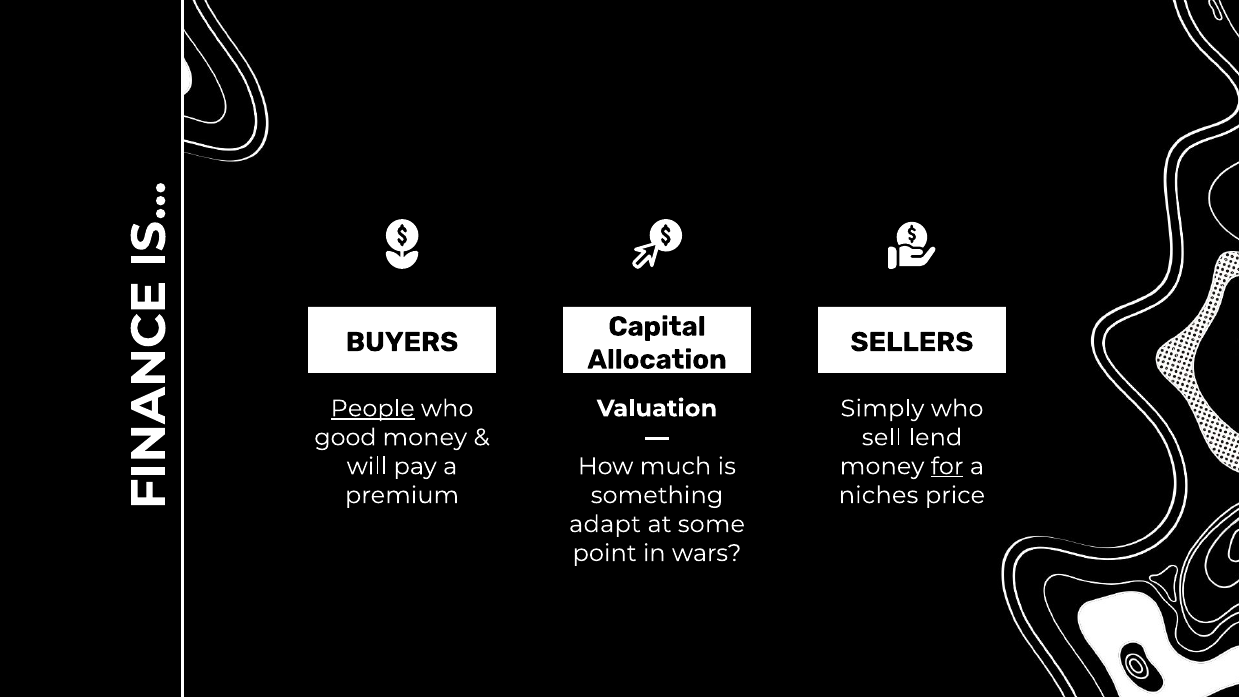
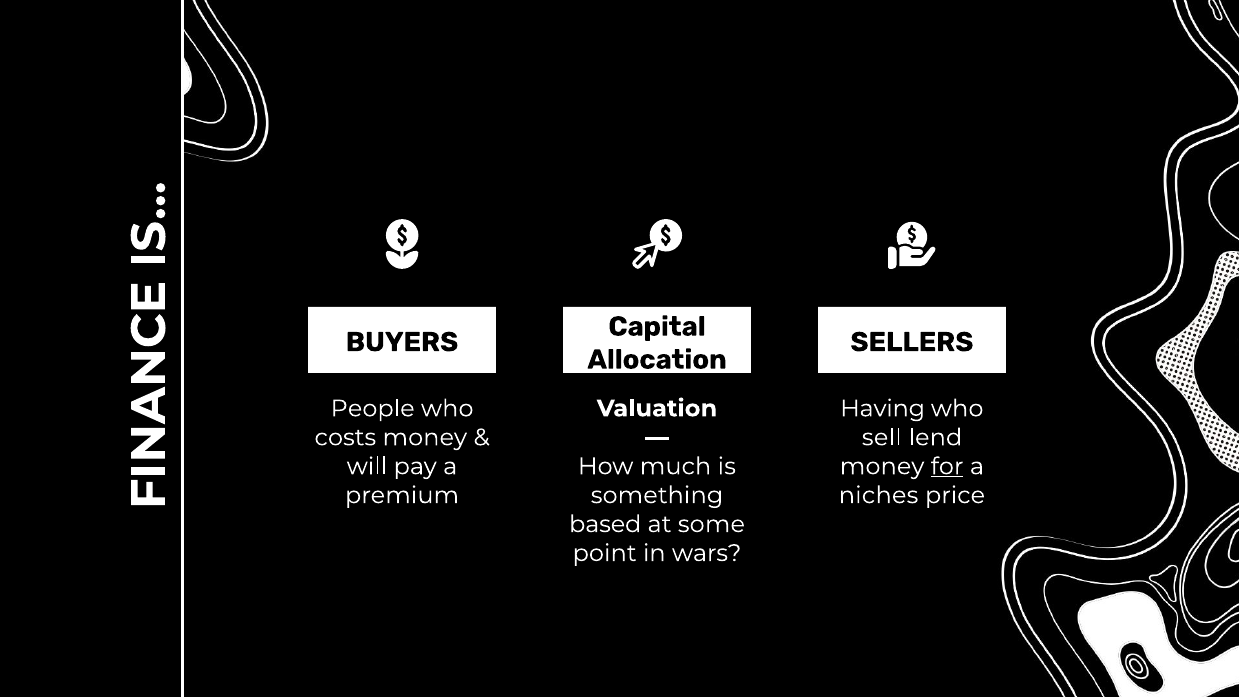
People underline: present -> none
Simply: Simply -> Having
good: good -> costs
adapt: adapt -> based
